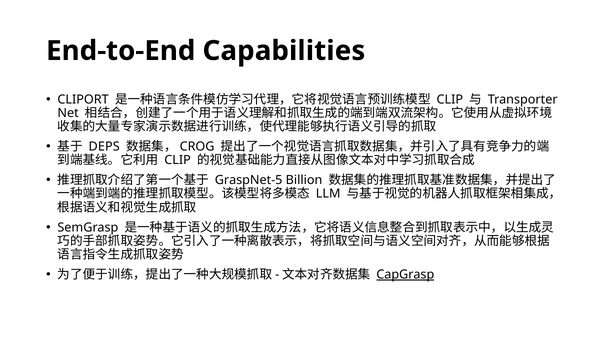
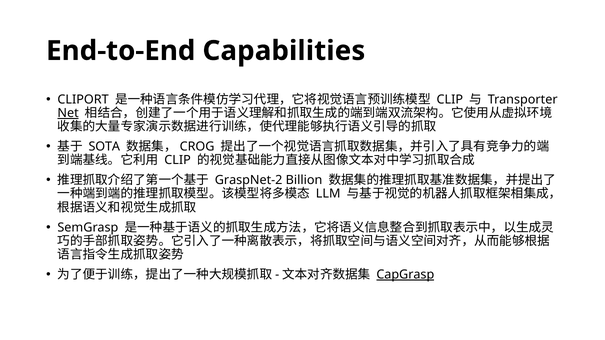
Net underline: none -> present
DEPS: DEPS -> SOTA
GraspNet-5: GraspNet-5 -> GraspNet-2
